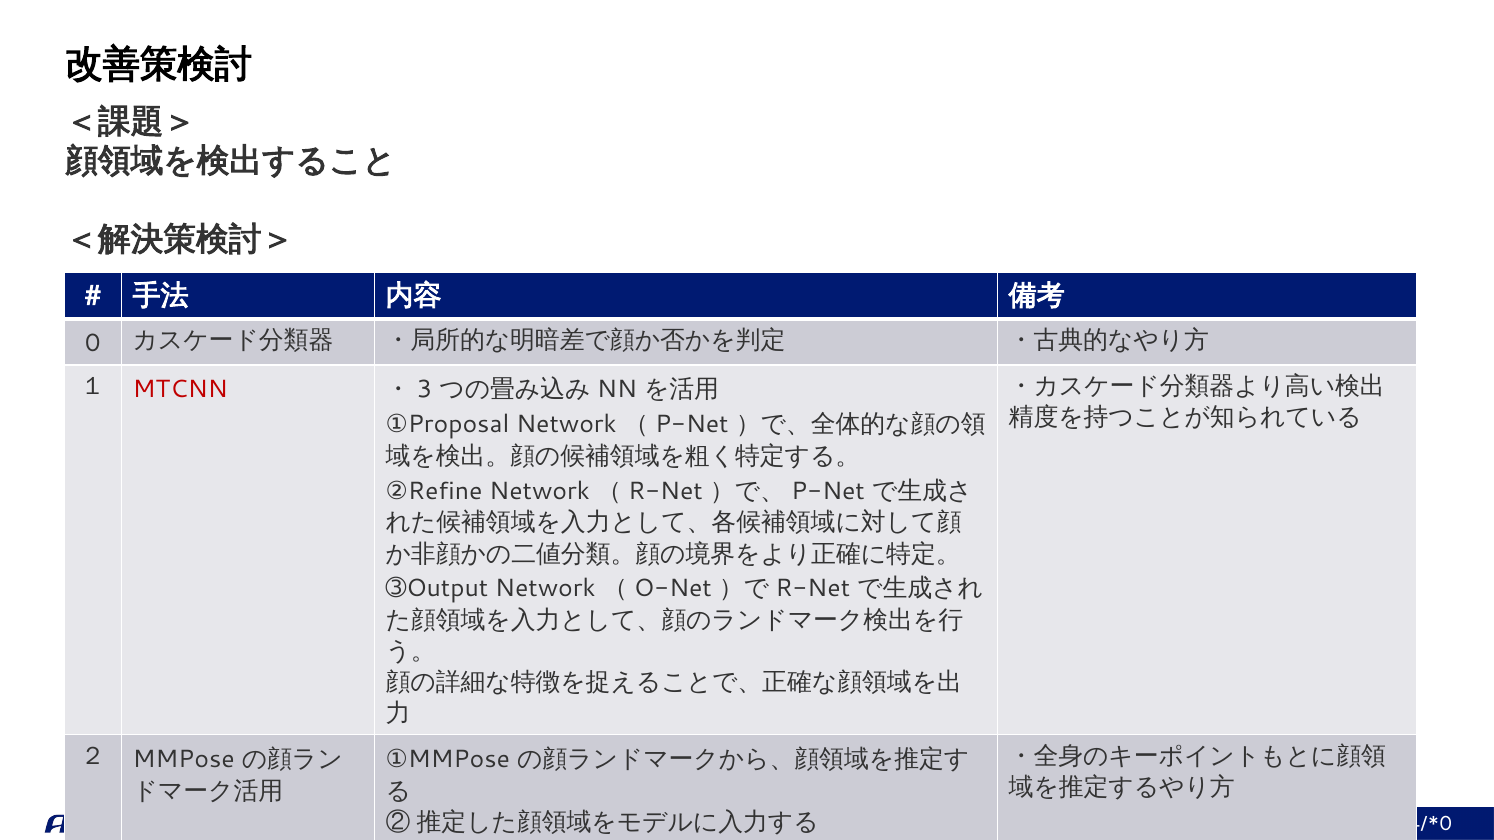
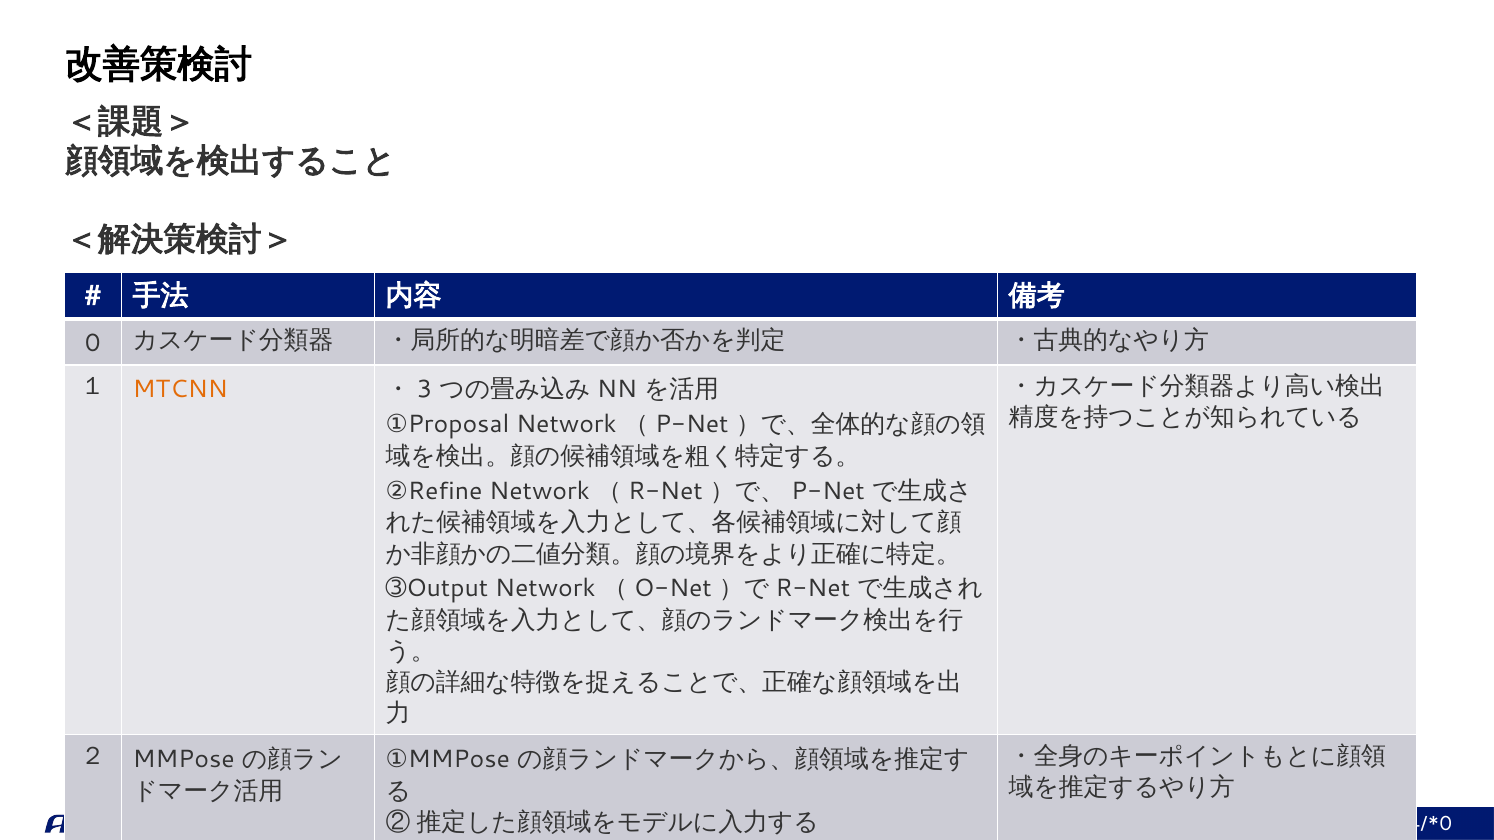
MTCNN colour: red -> orange
